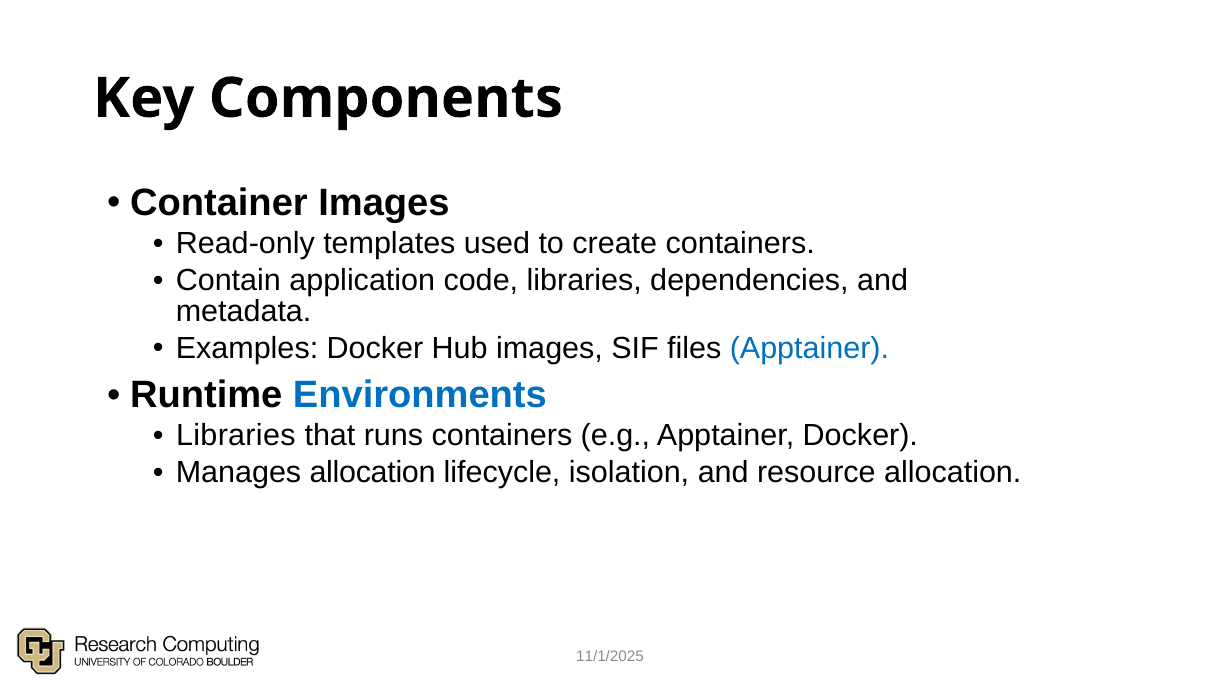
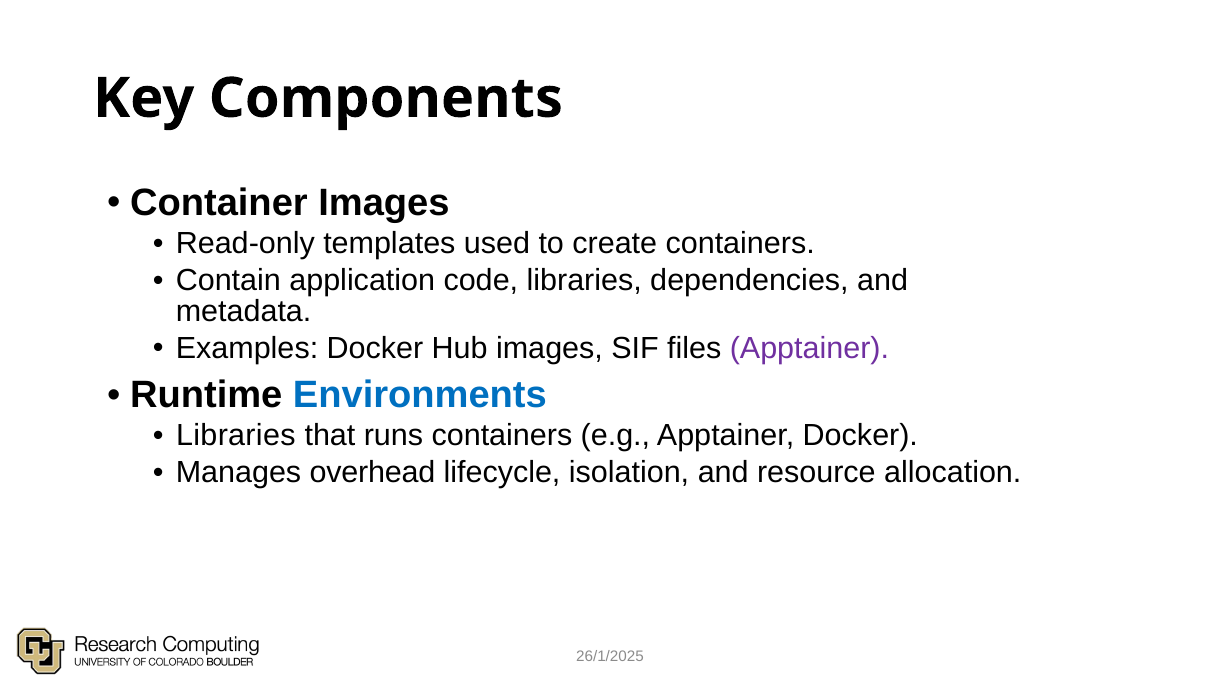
Apptainer at (809, 348) colour: blue -> purple
Manages allocation: allocation -> overhead
11/1/2025: 11/1/2025 -> 26/1/2025
